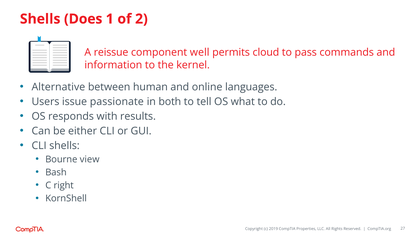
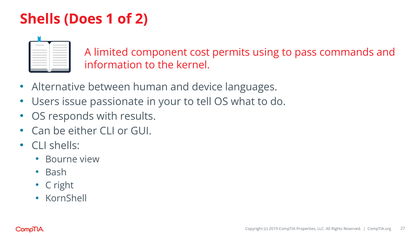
reissue: reissue -> limited
well: well -> cost
cloud: cloud -> using
online: online -> device
both: both -> your
